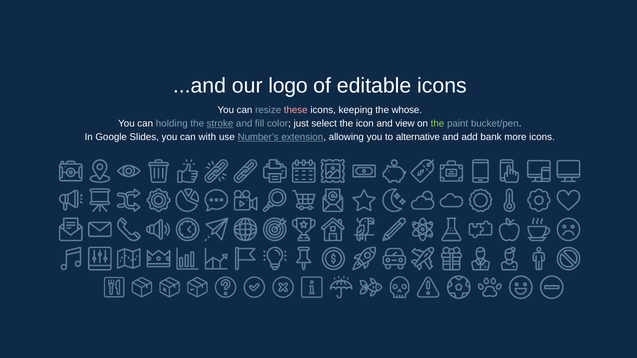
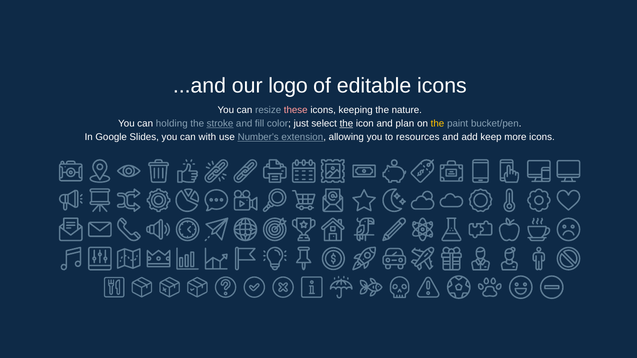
whose: whose -> nature
the at (346, 124) underline: none -> present
view: view -> plan
the at (437, 124) colour: light green -> yellow
alternative: alternative -> resources
bank: bank -> keep
